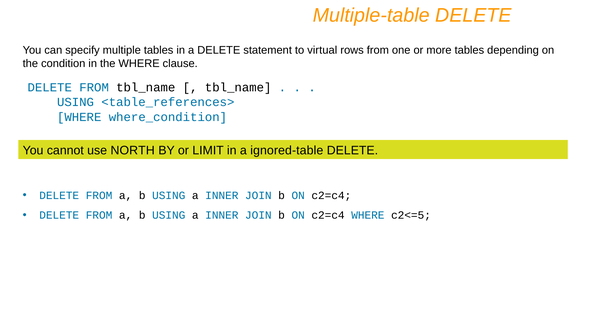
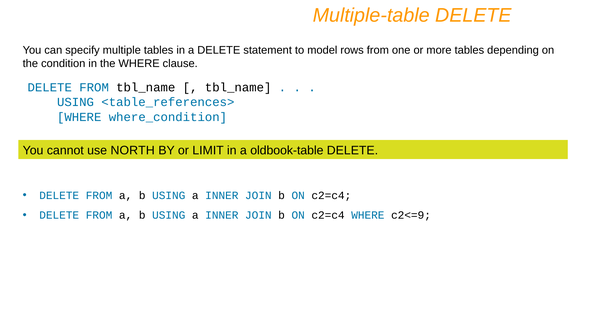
virtual: virtual -> model
ignored-table: ignored-table -> oldbook-table
c2<=5: c2<=5 -> c2<=9
